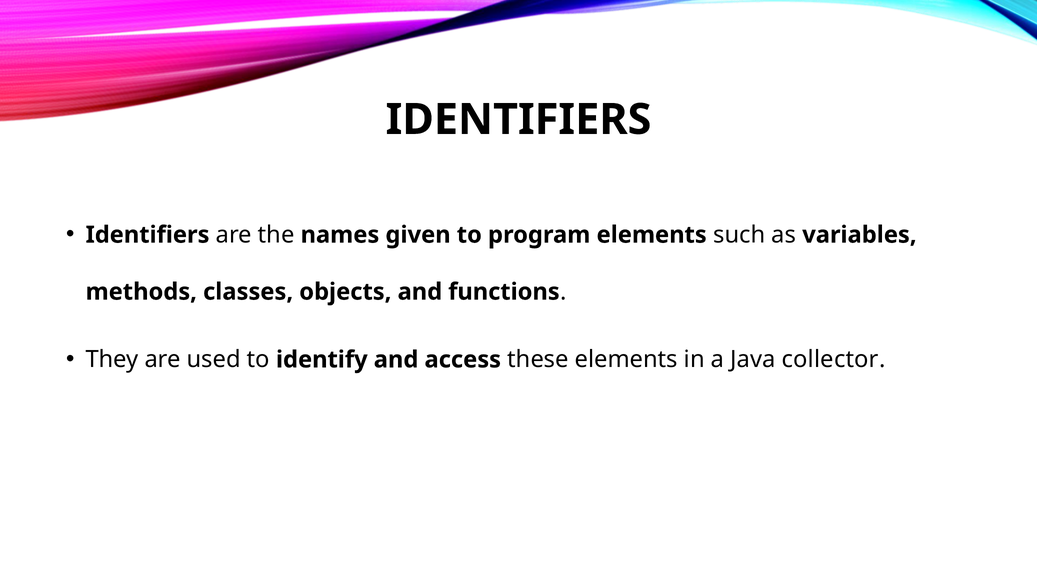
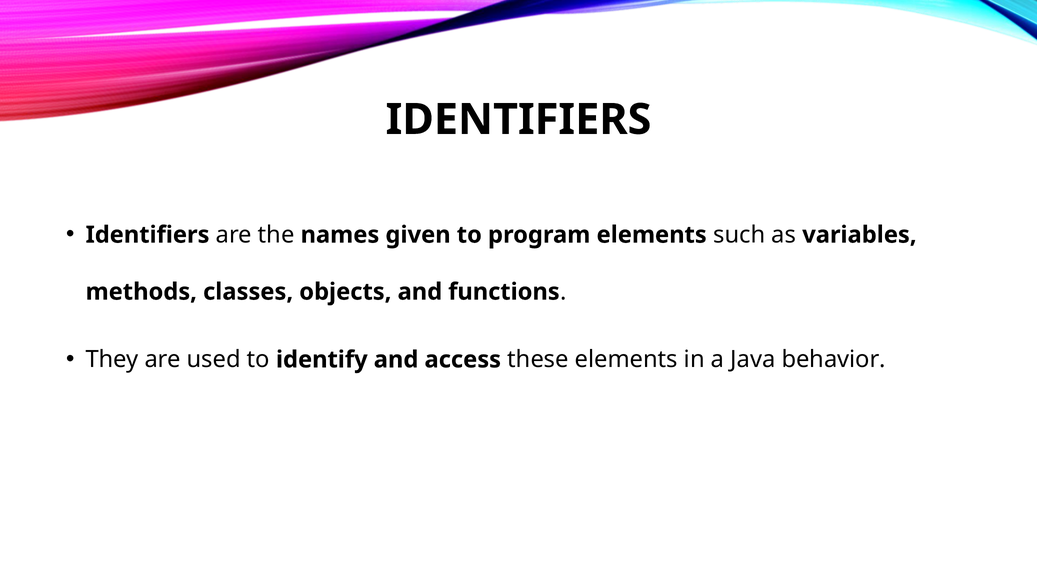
collector: collector -> behavior
